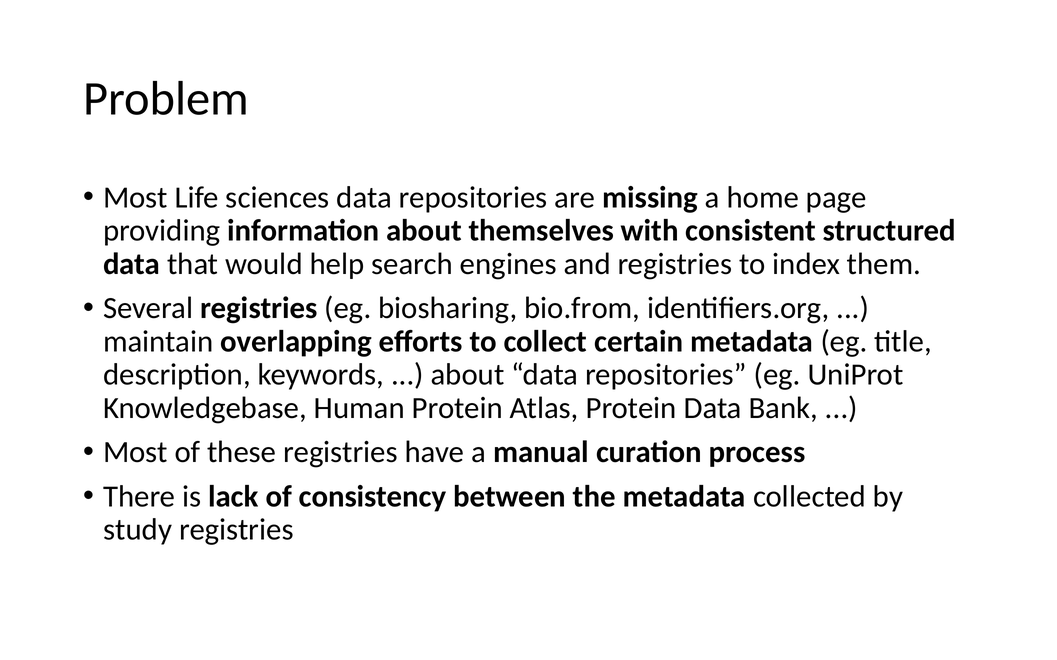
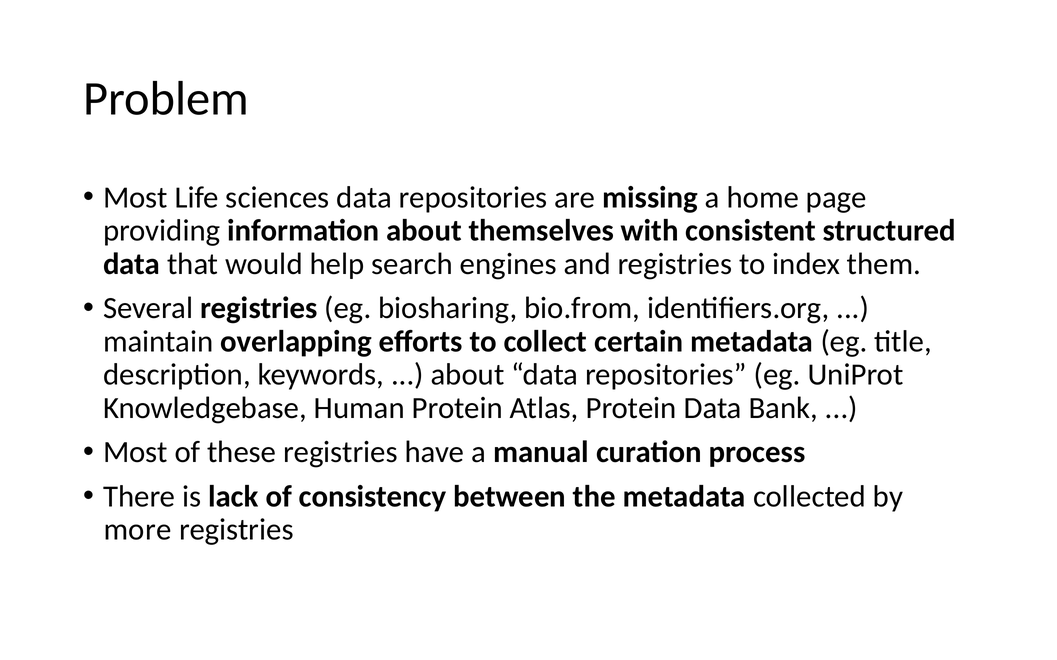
study: study -> more
